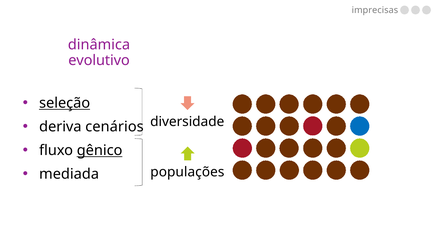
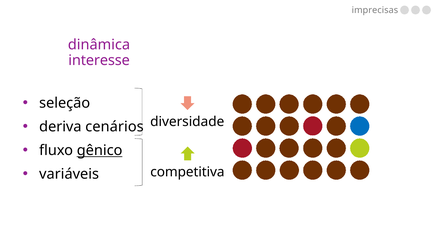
evolutivo: evolutivo -> interesse
seleção underline: present -> none
mediada: mediada -> variáveis
populações: populações -> competitiva
